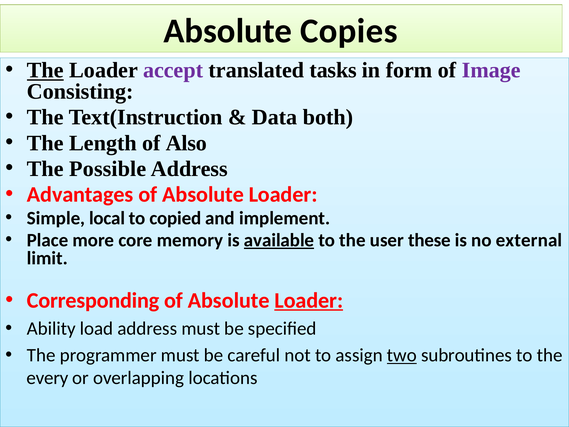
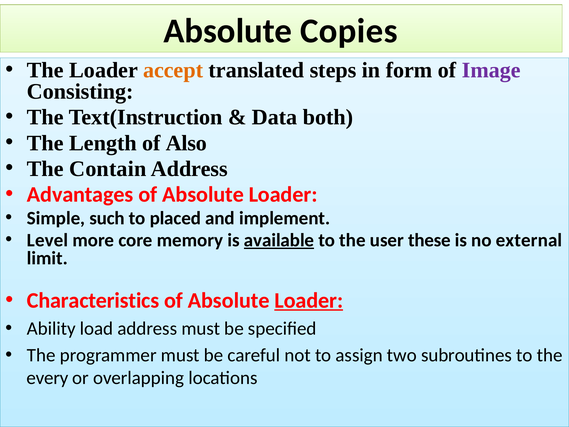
The at (45, 70) underline: present -> none
accept colour: purple -> orange
tasks: tasks -> steps
Possible: Possible -> Contain
local: local -> such
copied: copied -> placed
Place: Place -> Level
Corresponding: Corresponding -> Characteristics
two underline: present -> none
